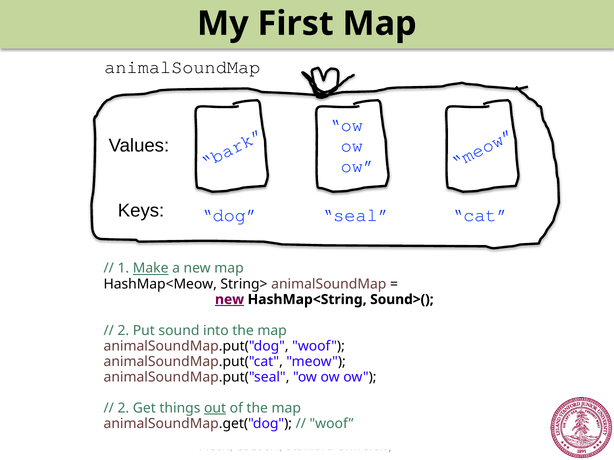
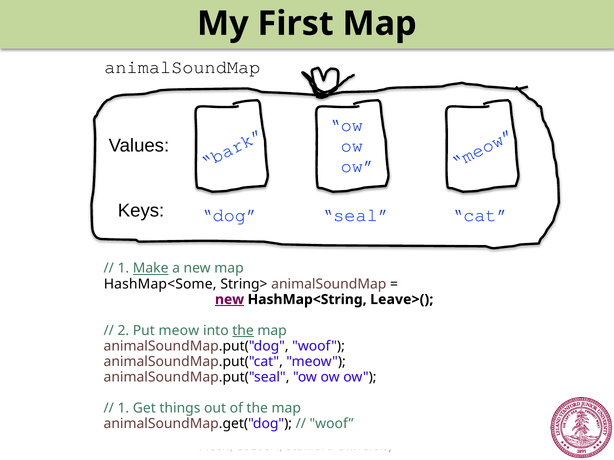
HashMap<Meow: HashMap<Meow -> HashMap<Some
Sound>(: Sound>( -> Leave>(
Put sound: sound -> meow
the at (243, 331) underline: none -> present
2 at (123, 409): 2 -> 1
out underline: present -> none
